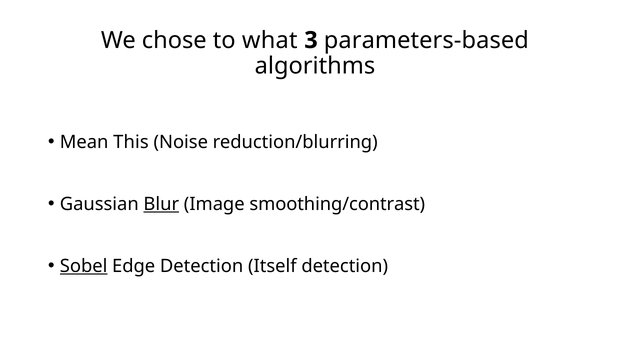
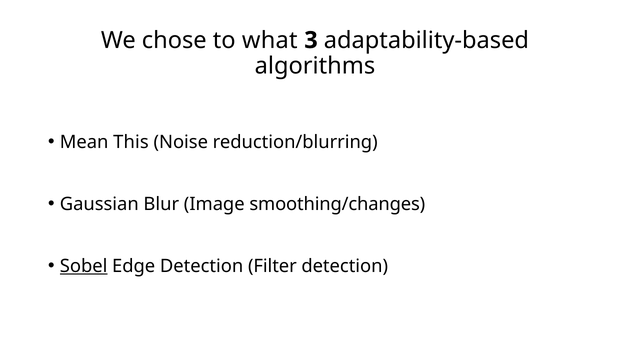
parameters-based: parameters-based -> adaptability-based
Blur underline: present -> none
smoothing/contrast: smoothing/contrast -> smoothing/changes
Itself: Itself -> Filter
